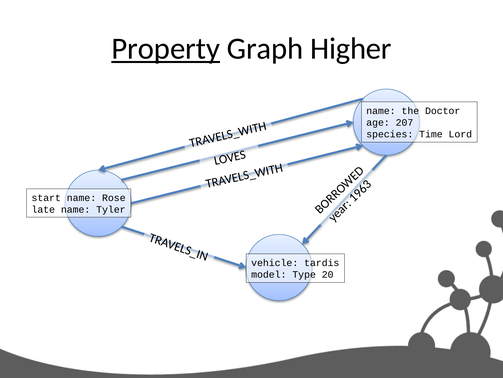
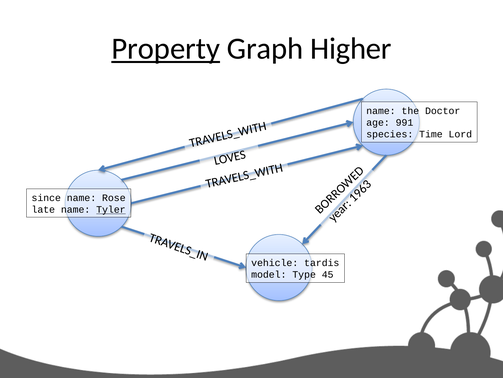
207: 207 -> 991
start: start -> since
Tyler underline: none -> present
20: 20 -> 45
